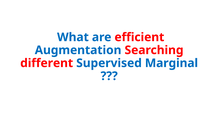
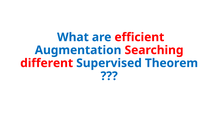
Marginal: Marginal -> Theorem
